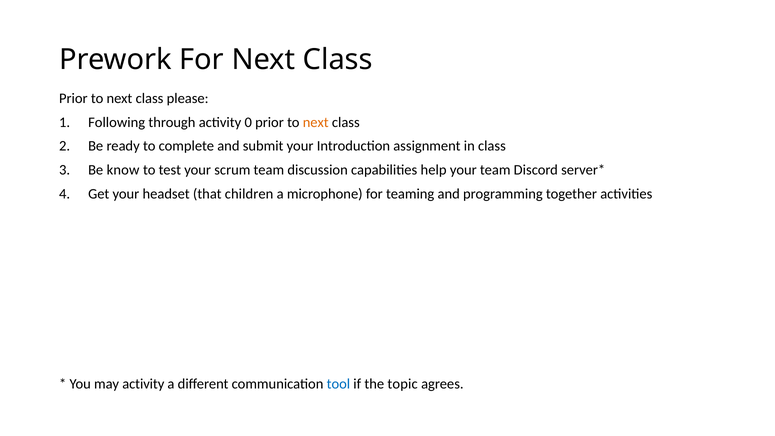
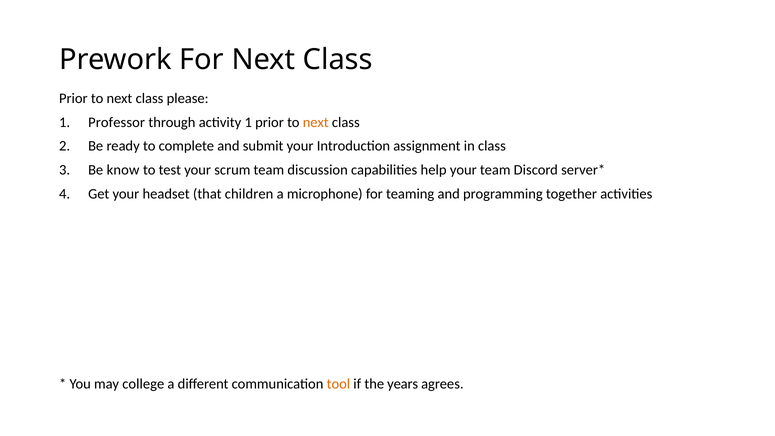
Following: Following -> Professor
activity 0: 0 -> 1
may activity: activity -> college
tool colour: blue -> orange
topic: topic -> years
